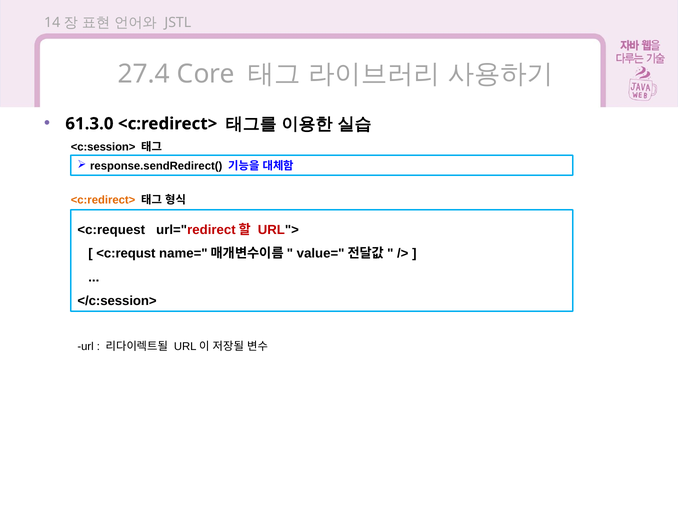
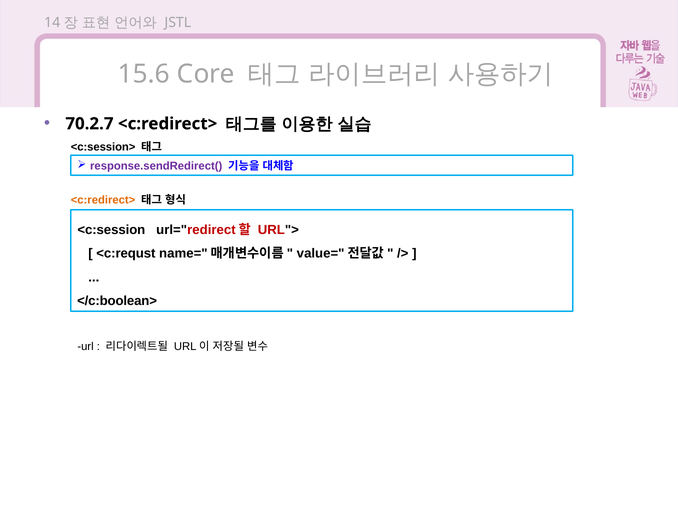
27.4: 27.4 -> 15.6
61.3.0: 61.3.0 -> 70.2.7
response.sendRedirect( colour: black -> purple
<c:request: <c:request -> <c:session
</c:session>: </c:session> -> </c:boolean>
